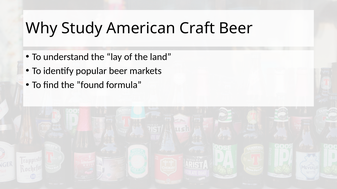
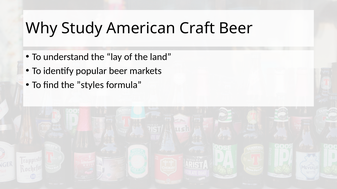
”found: ”found -> ”styles
